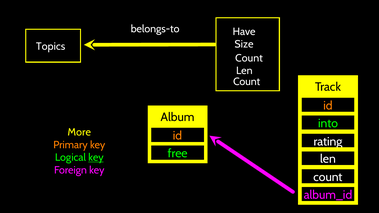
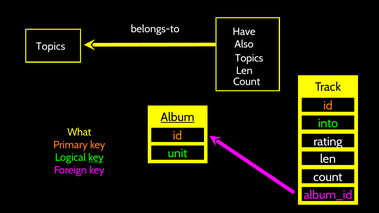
Size: Size -> Also
Count at (249, 58): Count -> Topics
Album underline: none -> present
More: More -> What
free: free -> unit
